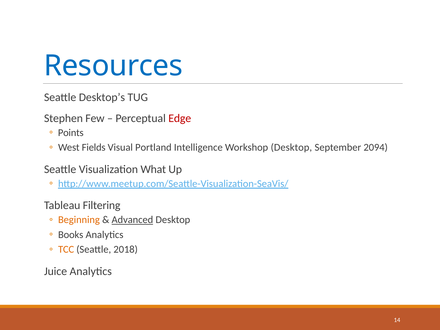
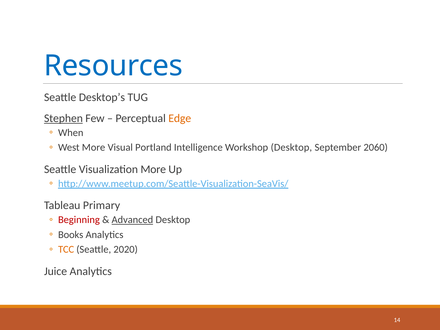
Stephen underline: none -> present
Edge colour: red -> orange
Points: Points -> When
West Fields: Fields -> More
2094: 2094 -> 2060
Visualization What: What -> More
Filtering: Filtering -> Primary
Beginning colour: orange -> red
2018: 2018 -> 2020
